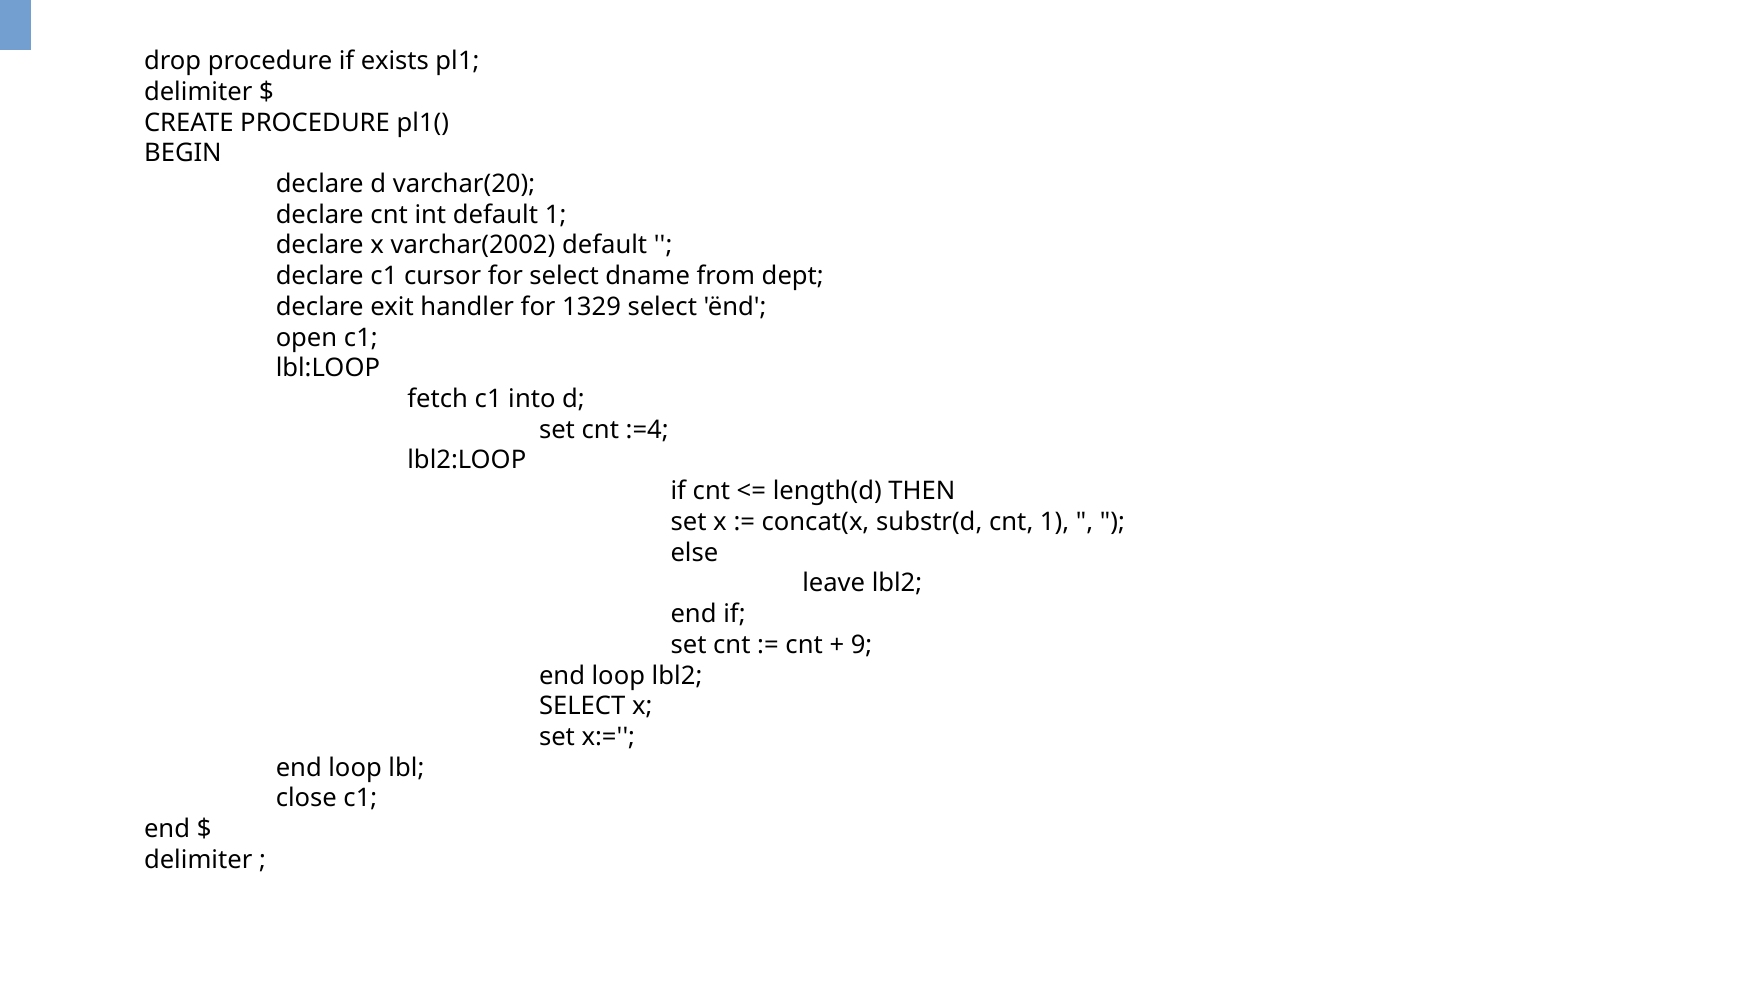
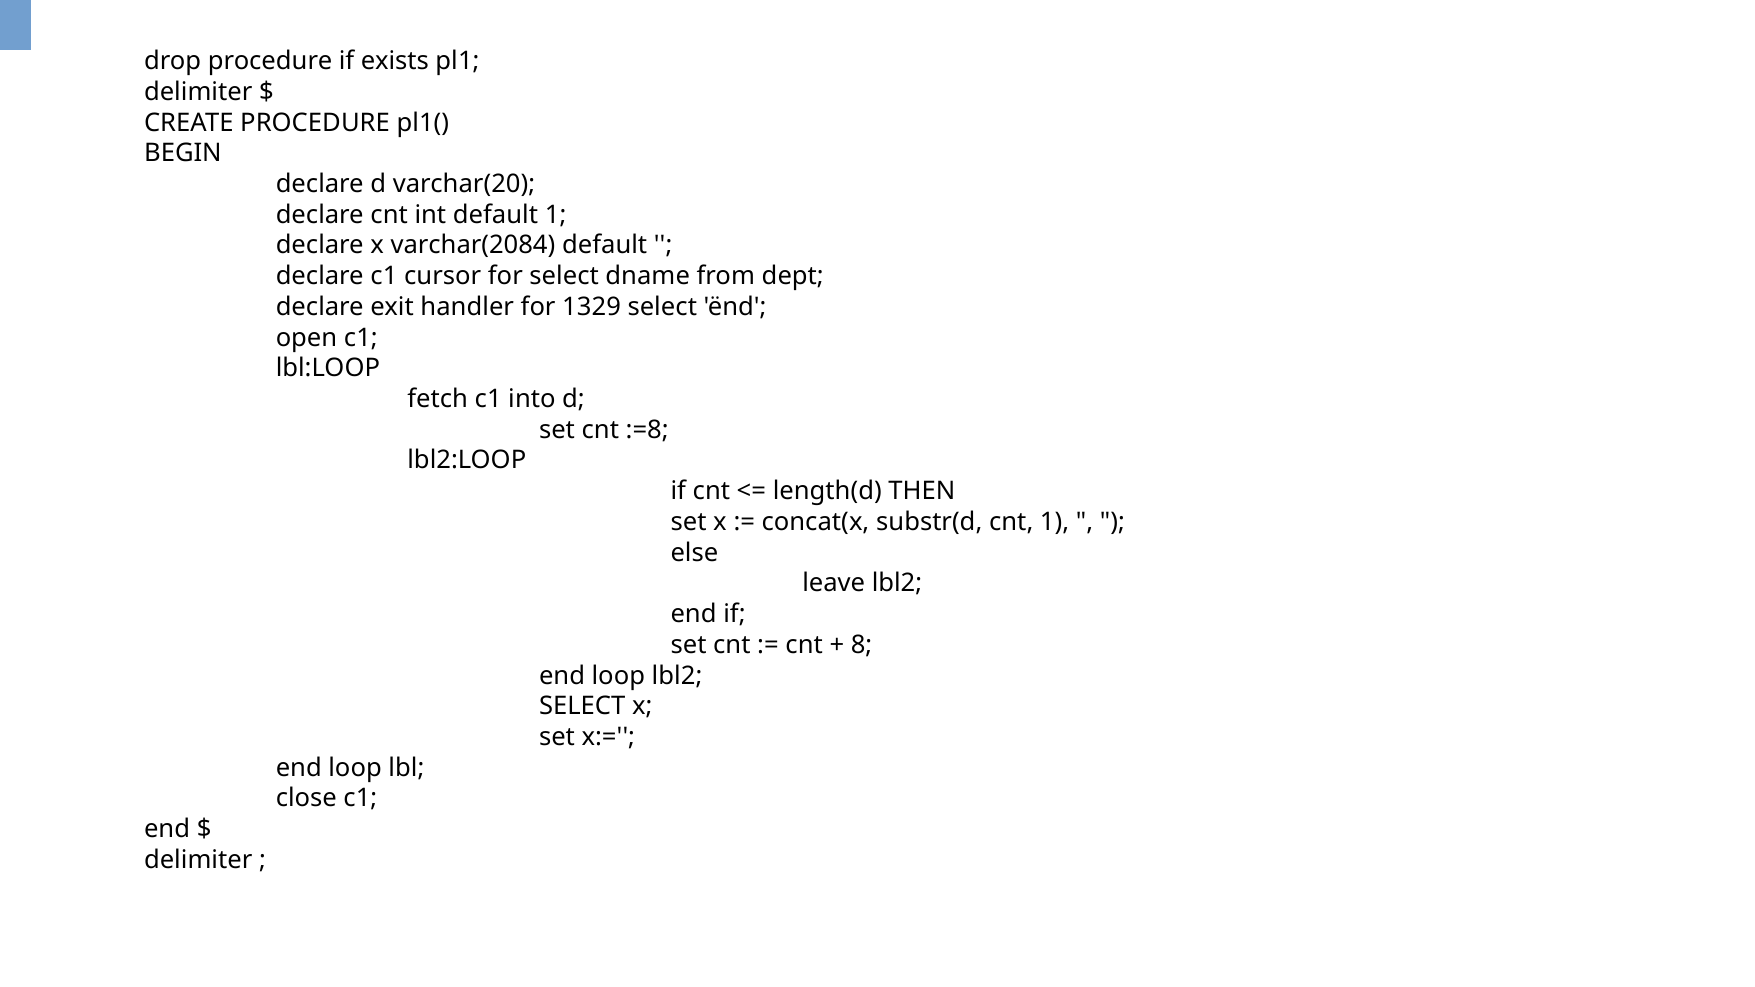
varchar(2002: varchar(2002 -> varchar(2084
:=4: :=4 -> :=8
9: 9 -> 8
